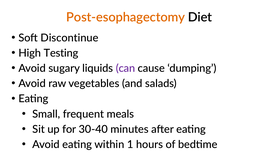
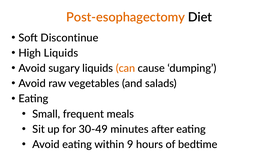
High Testing: Testing -> Liquids
can colour: purple -> orange
30-40: 30-40 -> 30-49
1: 1 -> 9
